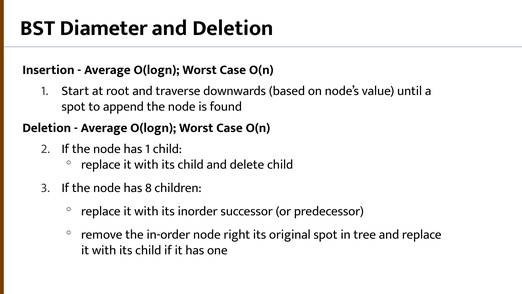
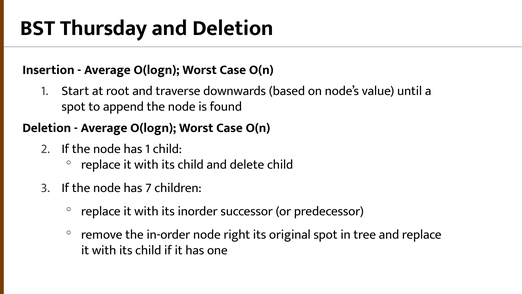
Diameter: Diameter -> Thursday
8: 8 -> 7
